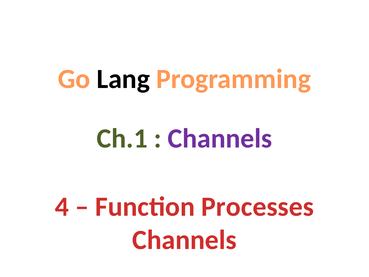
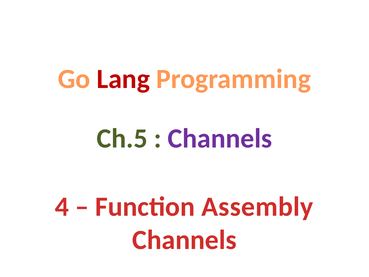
Lang colour: black -> red
Ch.1: Ch.1 -> Ch.5
Processes: Processes -> Assembly
